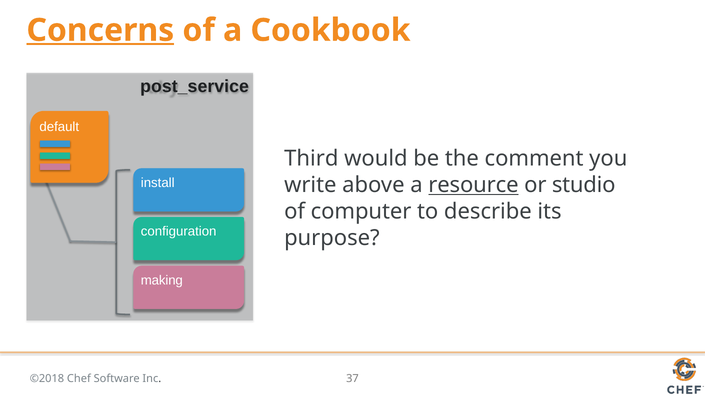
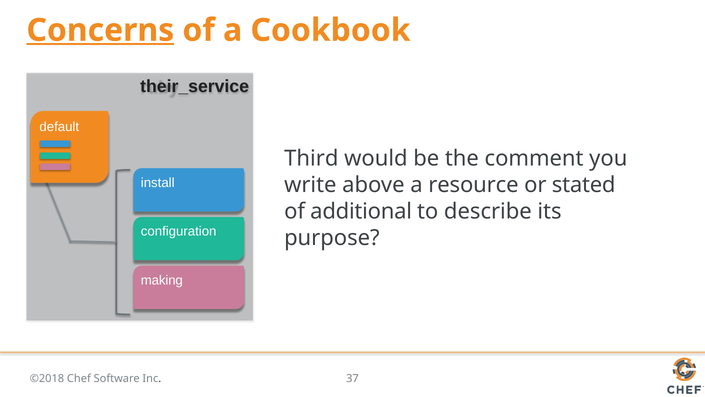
post_service: post_service -> their_service
resource underline: present -> none
studio: studio -> stated
computer: computer -> additional
